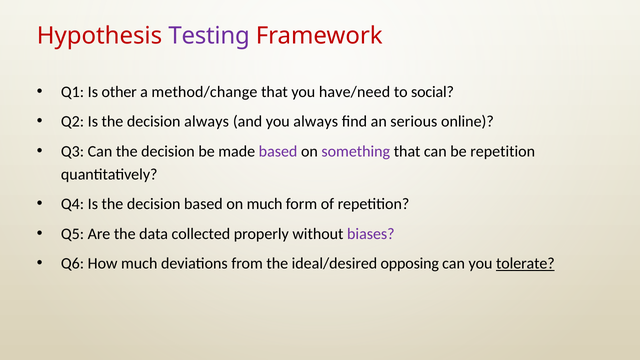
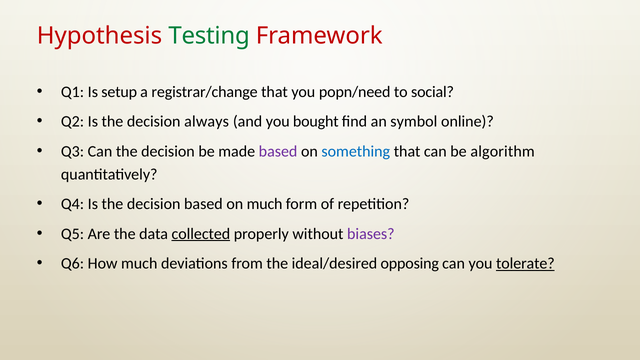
Testing colour: purple -> green
other: other -> setup
method/change: method/change -> registrar/change
have/need: have/need -> popn/need
you always: always -> bought
serious: serious -> symbol
something colour: purple -> blue
be repetition: repetition -> algorithm
collected underline: none -> present
